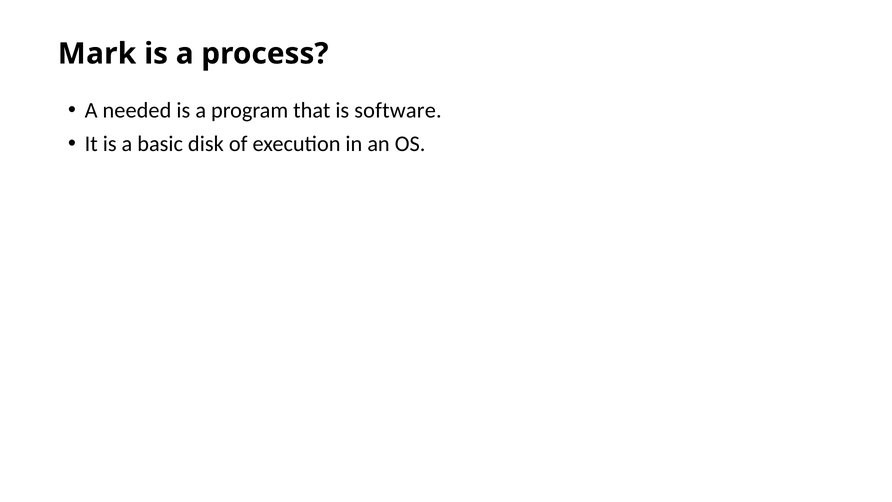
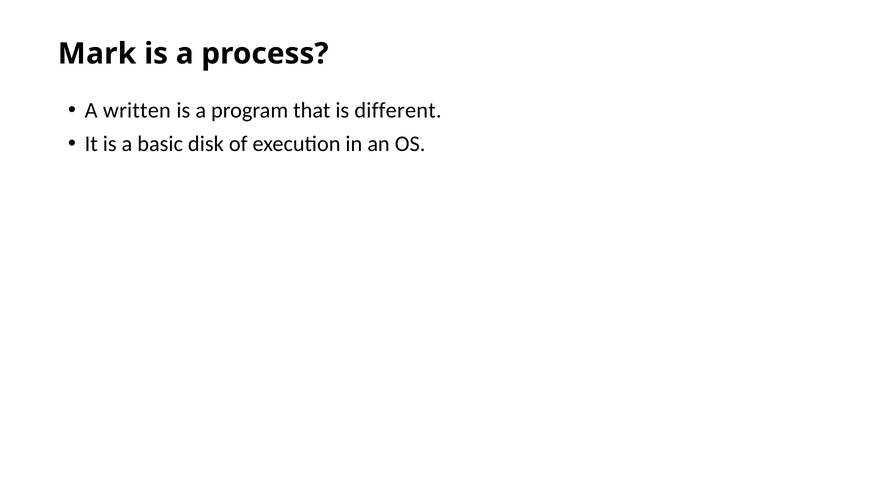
needed: needed -> written
software: software -> different
